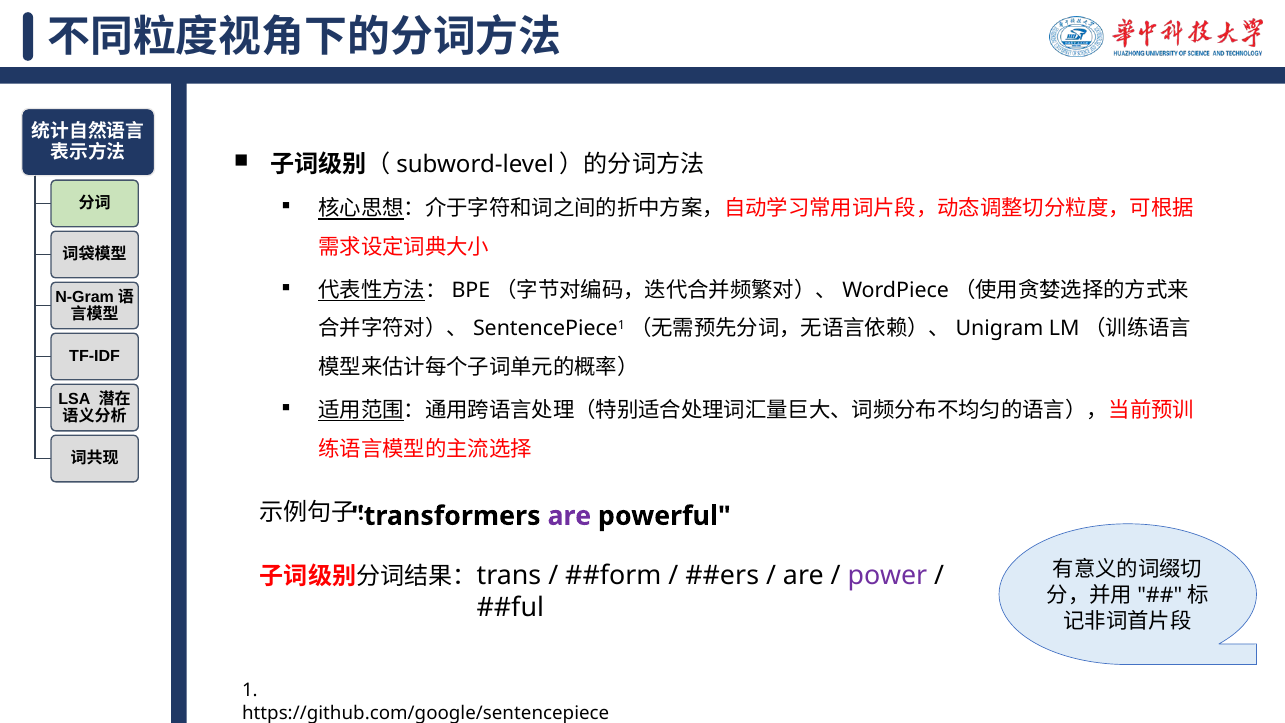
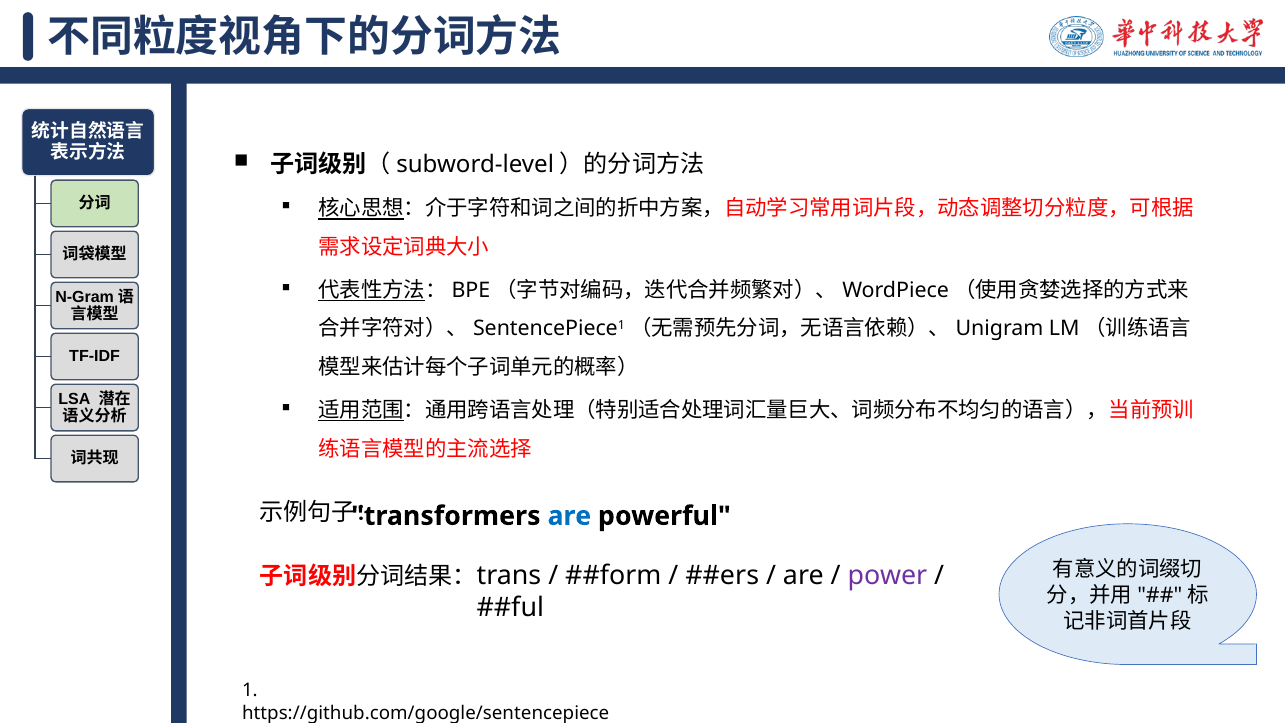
are at (569, 516) colour: purple -> blue
